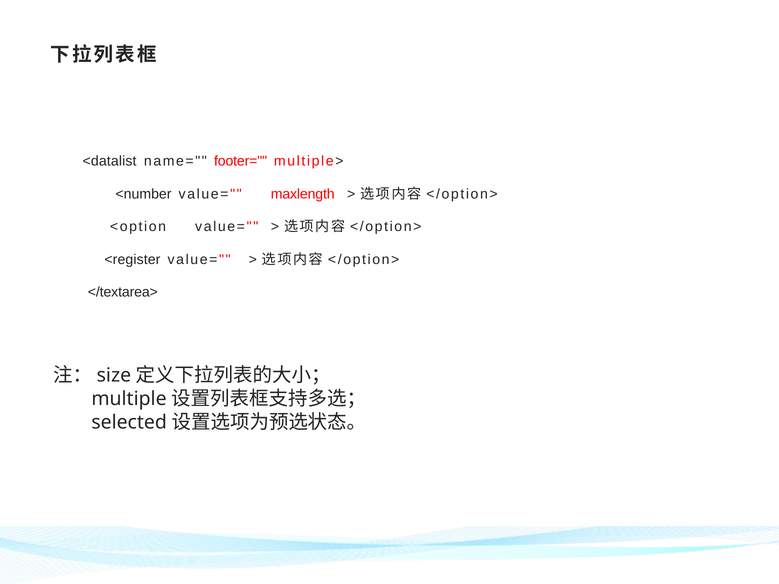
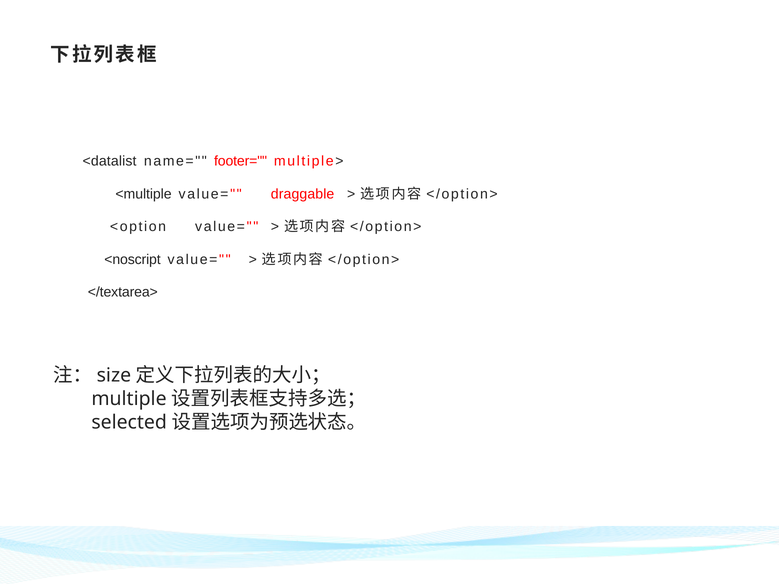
<number: <number -> <multiple
maxlength: maxlength -> draggable
<register: <register -> <noscript
